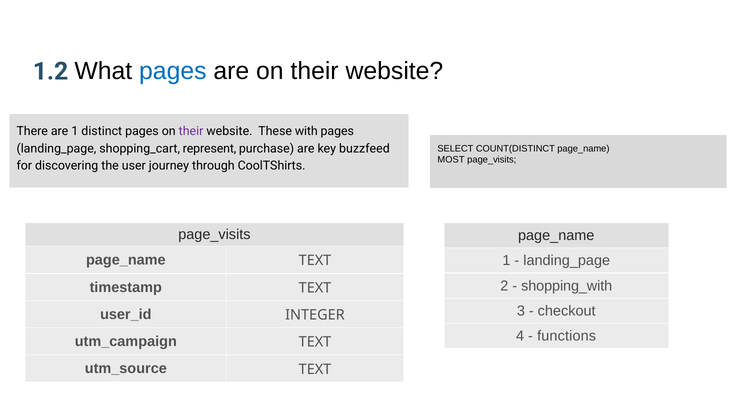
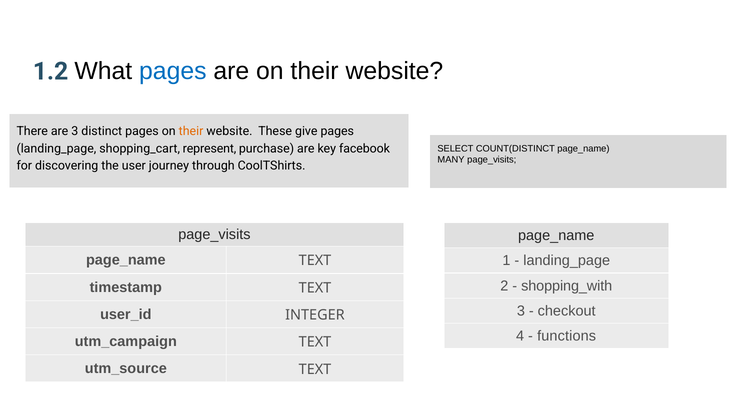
are 1: 1 -> 3
their at (191, 131) colour: purple -> orange
with: with -> give
buzzfeed: buzzfeed -> facebook
MOST: MOST -> MANY
